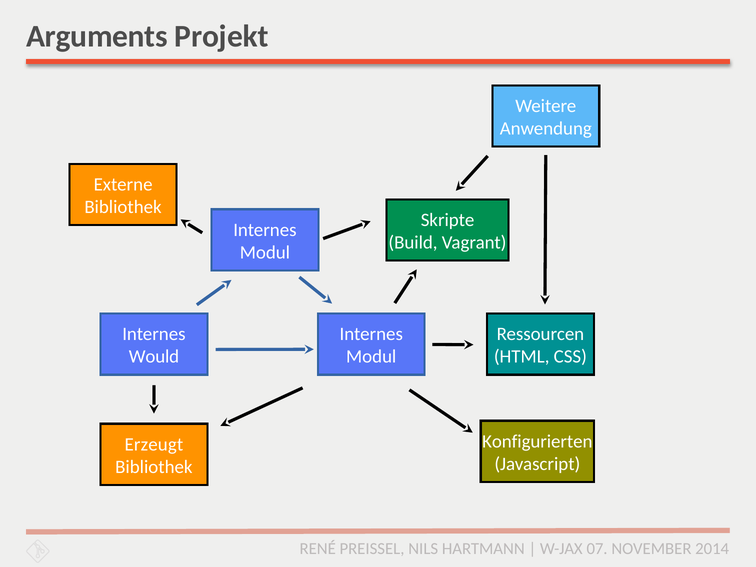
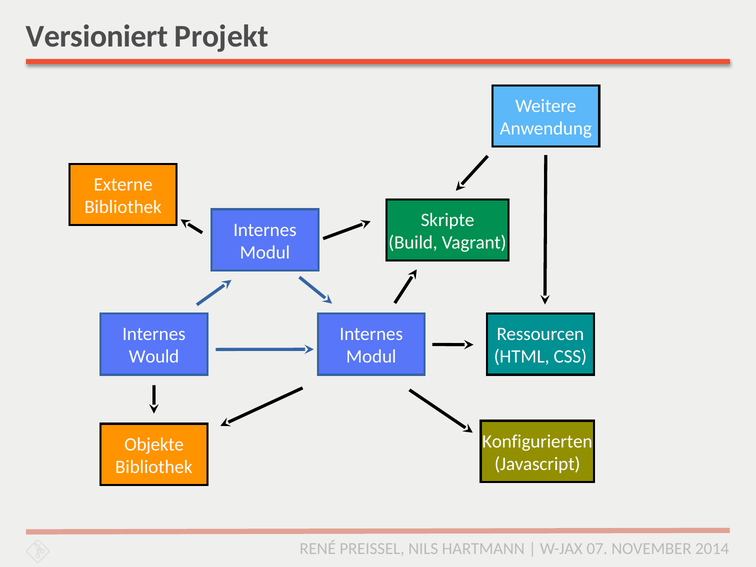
Arguments: Arguments -> Versioniert
Erzeugt: Erzeugt -> Objekte
